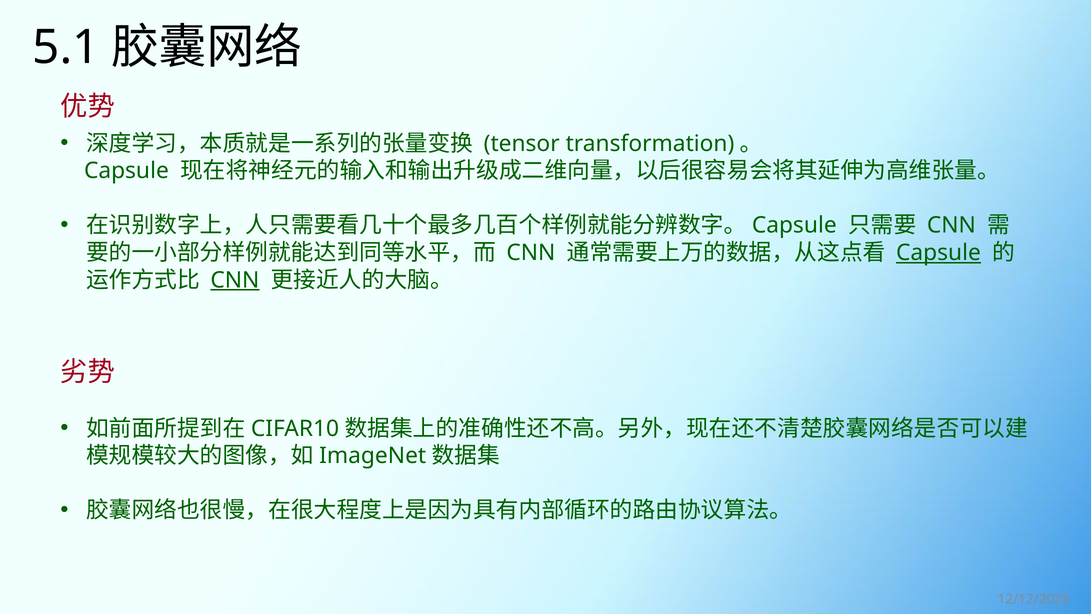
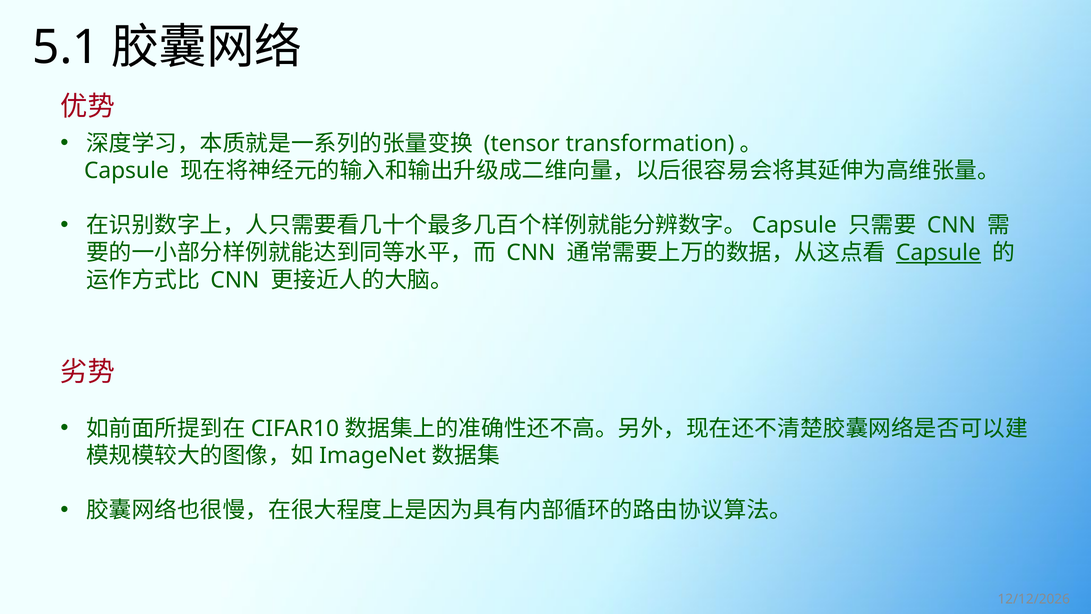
CNN at (235, 280) underline: present -> none
